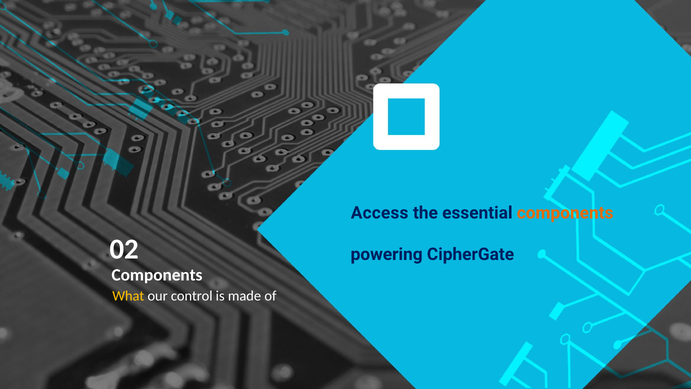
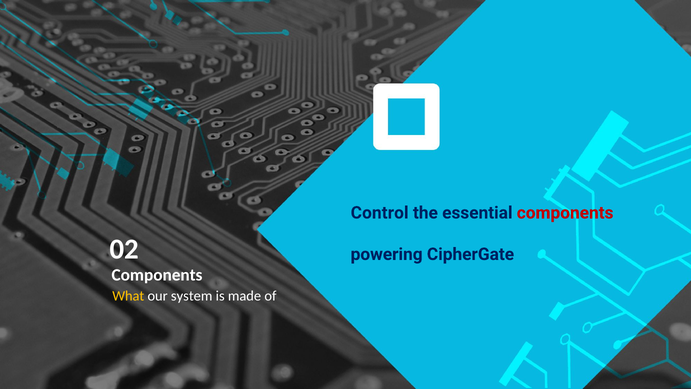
Access: Access -> Control
components at (565, 213) colour: orange -> red
control: control -> system
